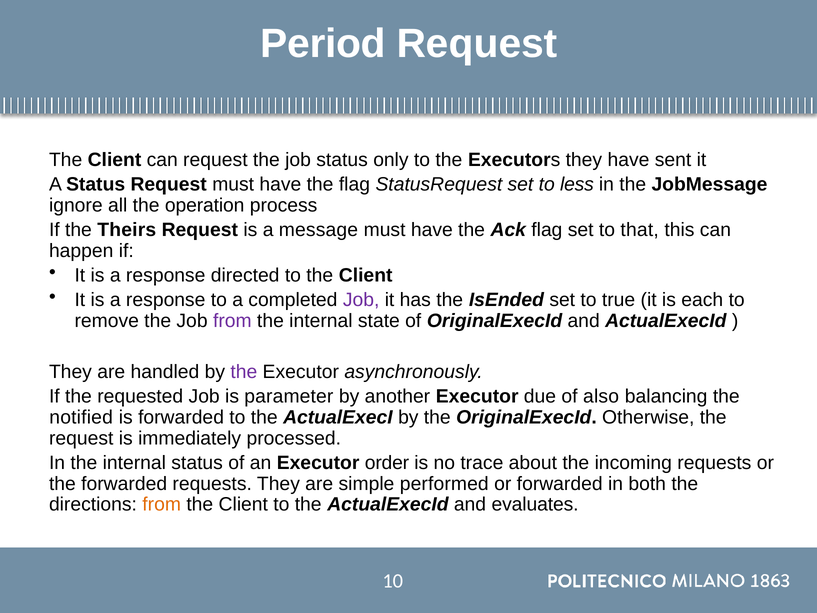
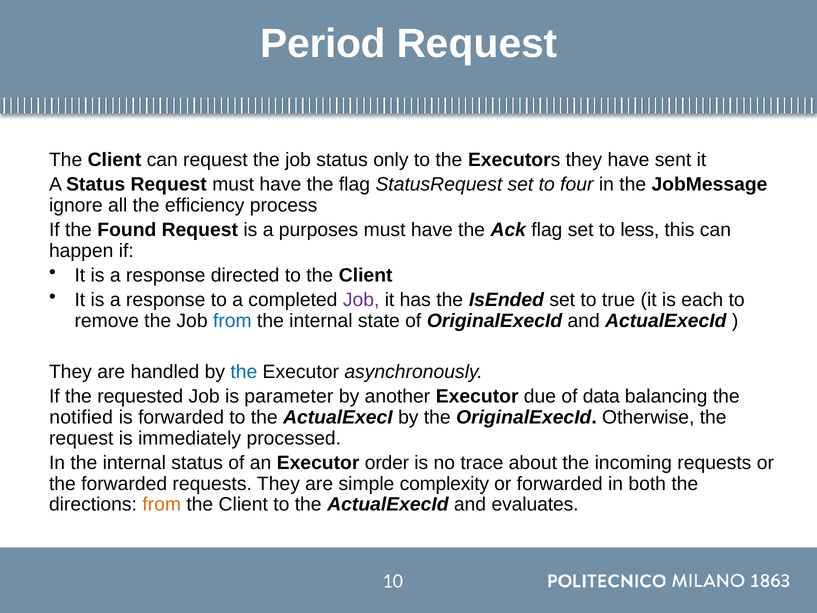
less: less -> four
operation: operation -> efficiency
Theirs: Theirs -> Found
message: message -> purposes
that: that -> less
from at (232, 321) colour: purple -> blue
the at (244, 372) colour: purple -> blue
also: also -> data
performed: performed -> complexity
